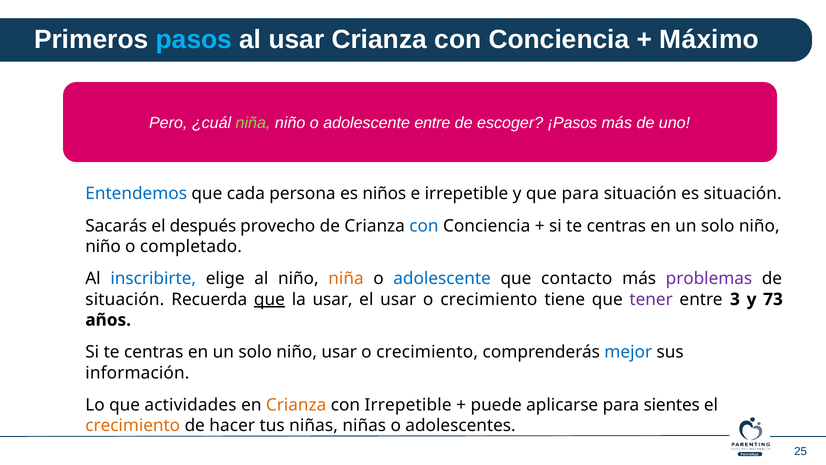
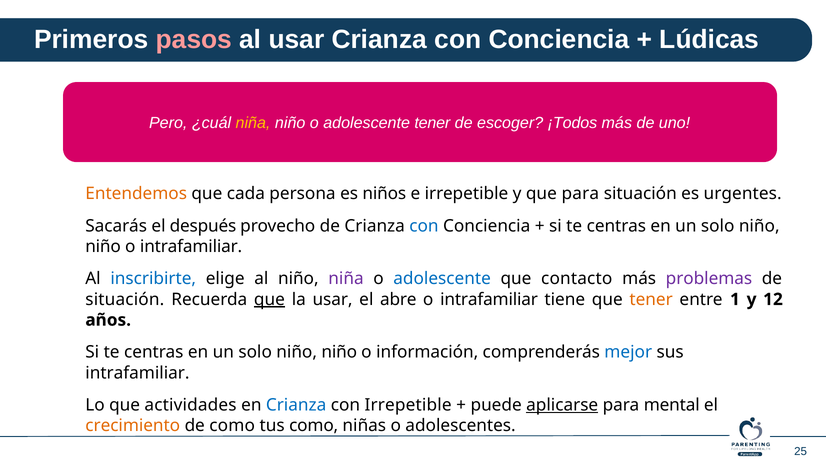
pasos colour: light blue -> pink
Máximo: Máximo -> Lúdicas
niña at (253, 123) colour: light green -> yellow
adolescente entre: entre -> tener
¡Pasos: ¡Pasos -> ¡Todos
Entendemos colour: blue -> orange
es situación: situación -> urgentes
completado at (191, 246): completado -> intrafamiliar
niña at (346, 278) colour: orange -> purple
el usar: usar -> abre
crecimiento at (489, 299): crecimiento -> intrafamiliar
tener at (651, 299) colour: purple -> orange
3: 3 -> 1
73: 73 -> 12
usar at (339, 352): usar -> niño
crecimiento at (427, 352): crecimiento -> información
información at (137, 373): información -> intrafamiliar
Crianza at (296, 405) colour: orange -> blue
aplicarse underline: none -> present
sientes: sientes -> mental
de hacer: hacer -> como
tus niñas: niñas -> como
